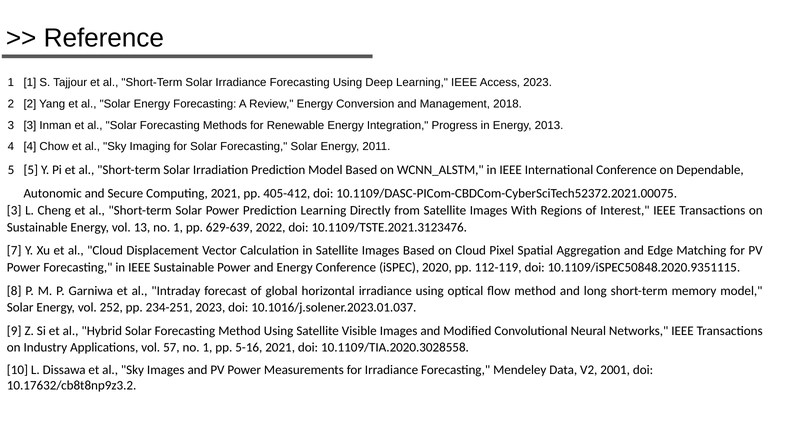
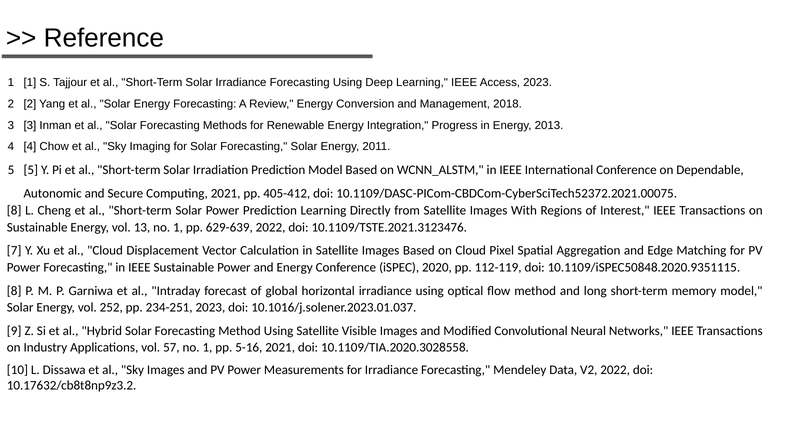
3 at (14, 211): 3 -> 8
V2 2001: 2001 -> 2022
